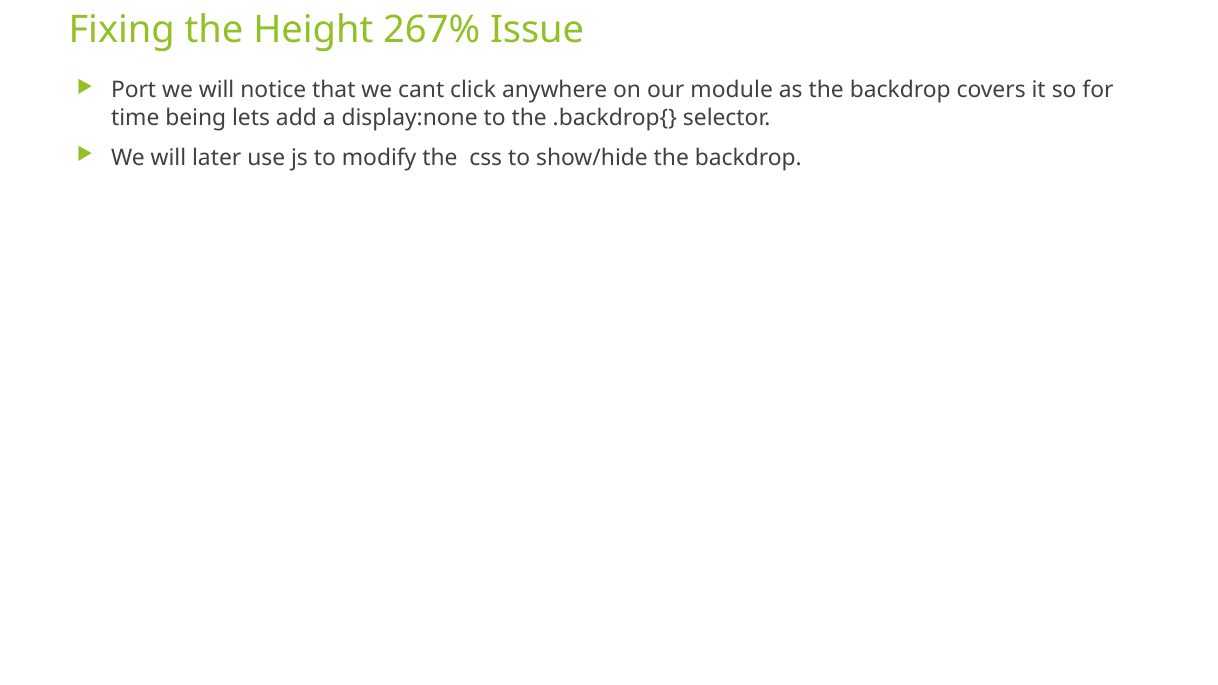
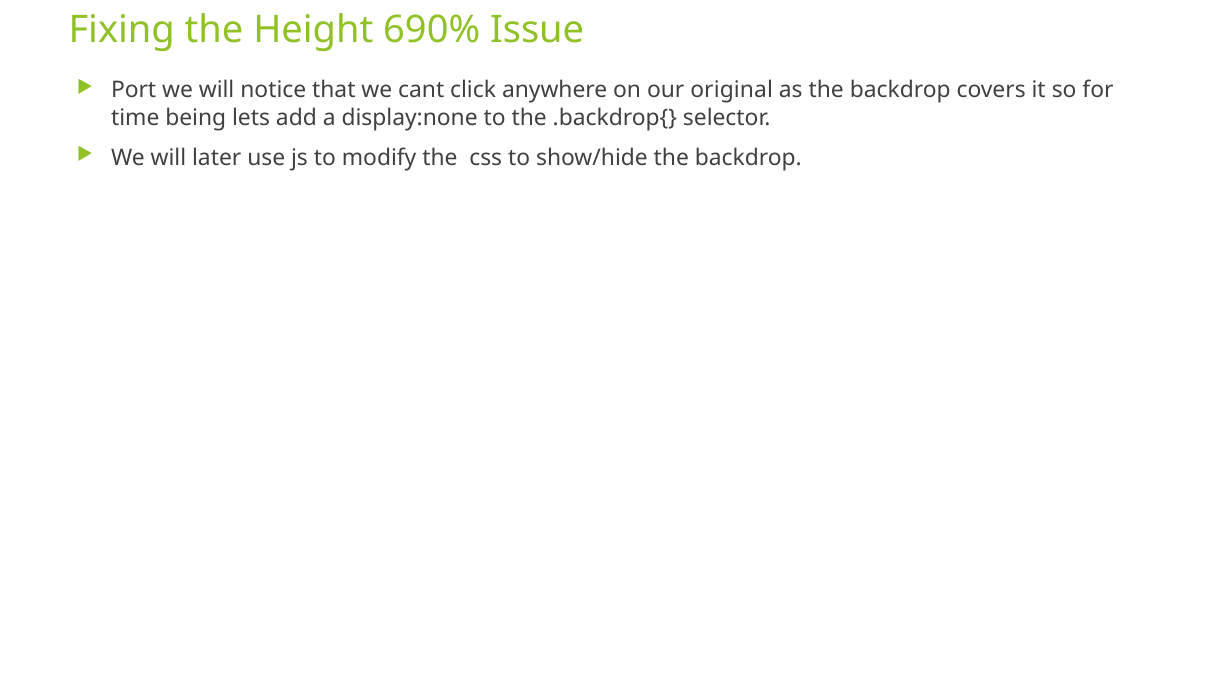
267%: 267% -> 690%
module: module -> original
